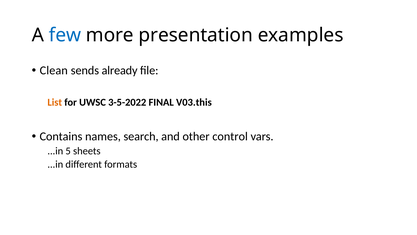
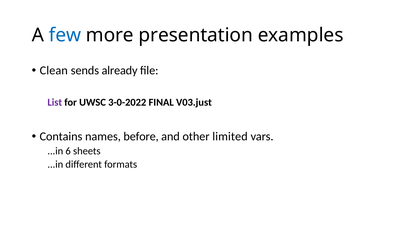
List colour: orange -> purple
3-5-2022: 3-5-2022 -> 3-0-2022
V03.this: V03.this -> V03.just
search: search -> before
control: control -> limited
5: 5 -> 6
